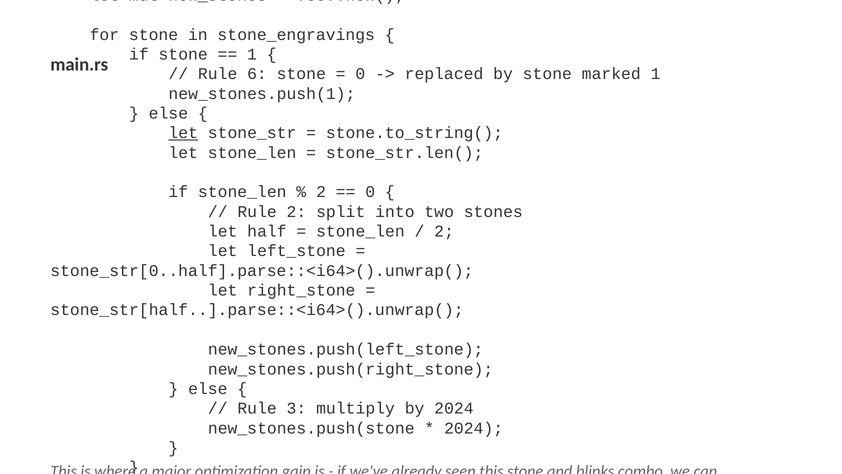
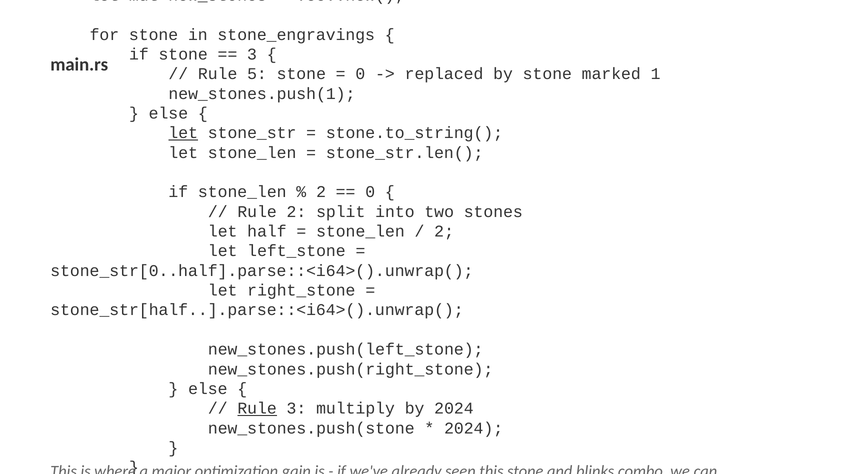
1 at (252, 54): 1 -> 3
6: 6 -> 5
Rule at (257, 408) underline: none -> present
